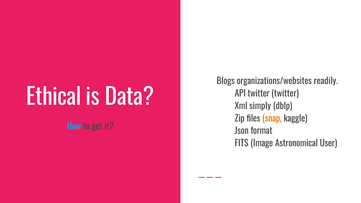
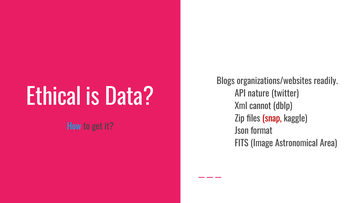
API twitter: twitter -> nature
simply: simply -> cannot
snap colour: orange -> red
User: User -> Area
